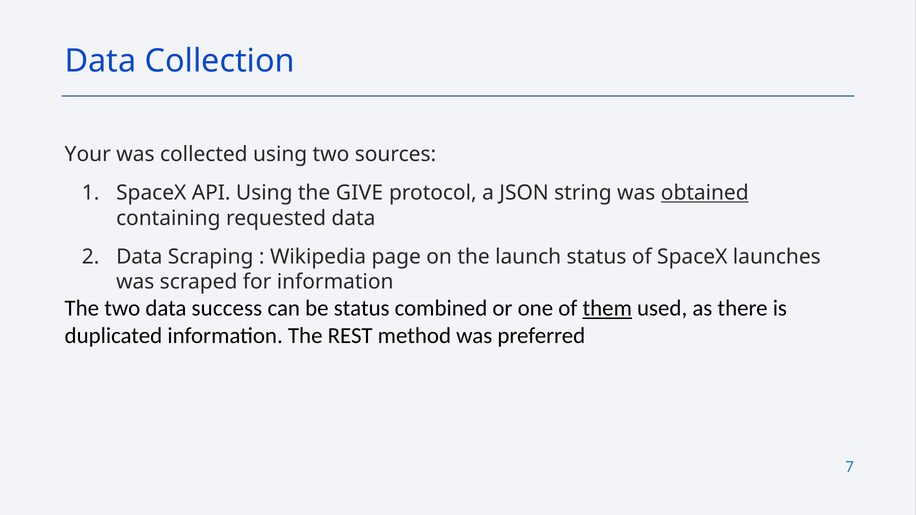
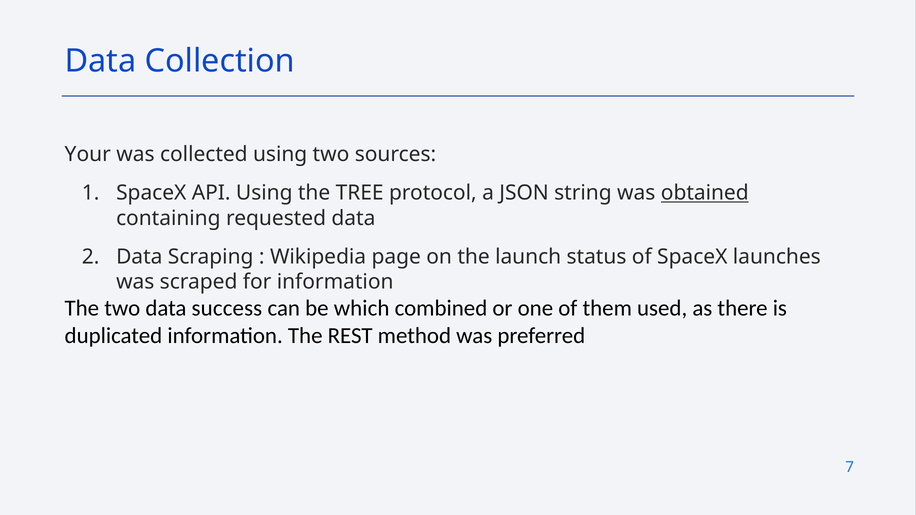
GIVE: GIVE -> TREE
be status: status -> which
them underline: present -> none
